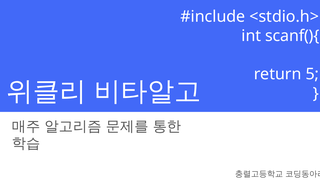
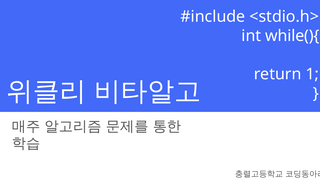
scanf(){: scanf(){ -> while(){
5: 5 -> 1
